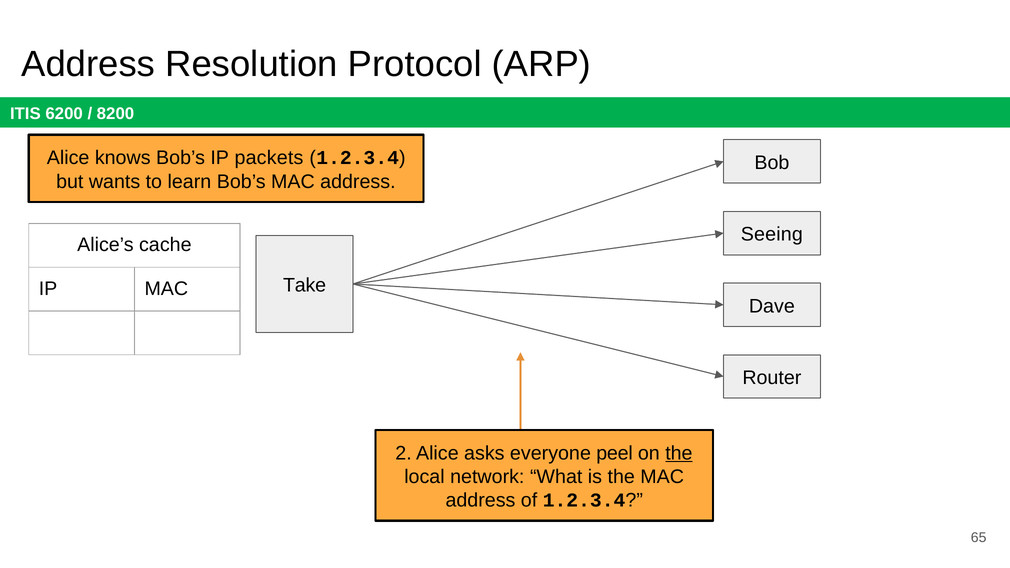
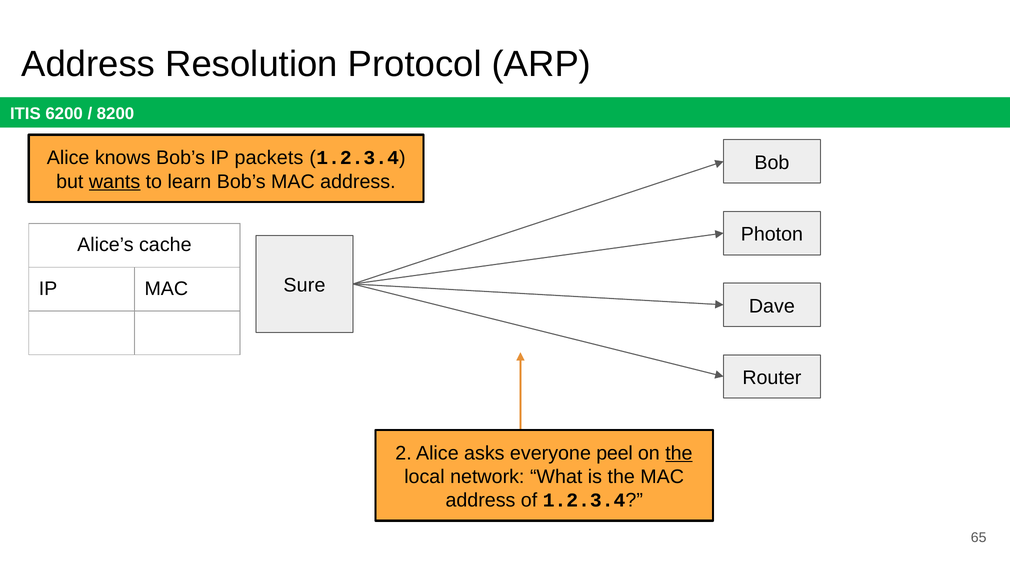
wants underline: none -> present
Seeing: Seeing -> Photon
Take: Take -> Sure
